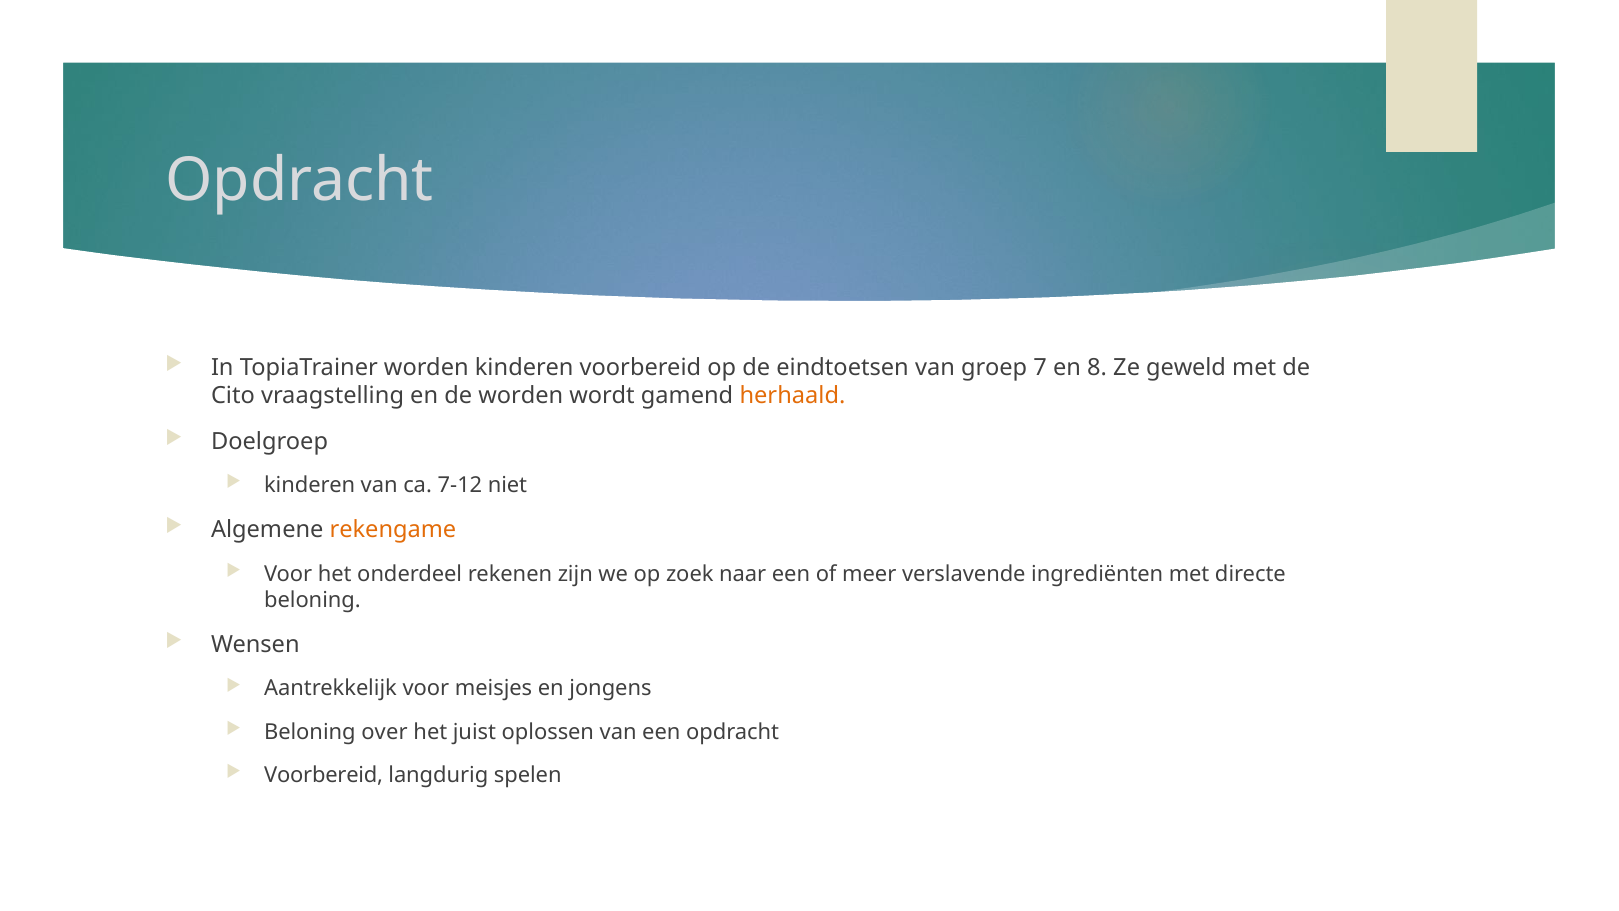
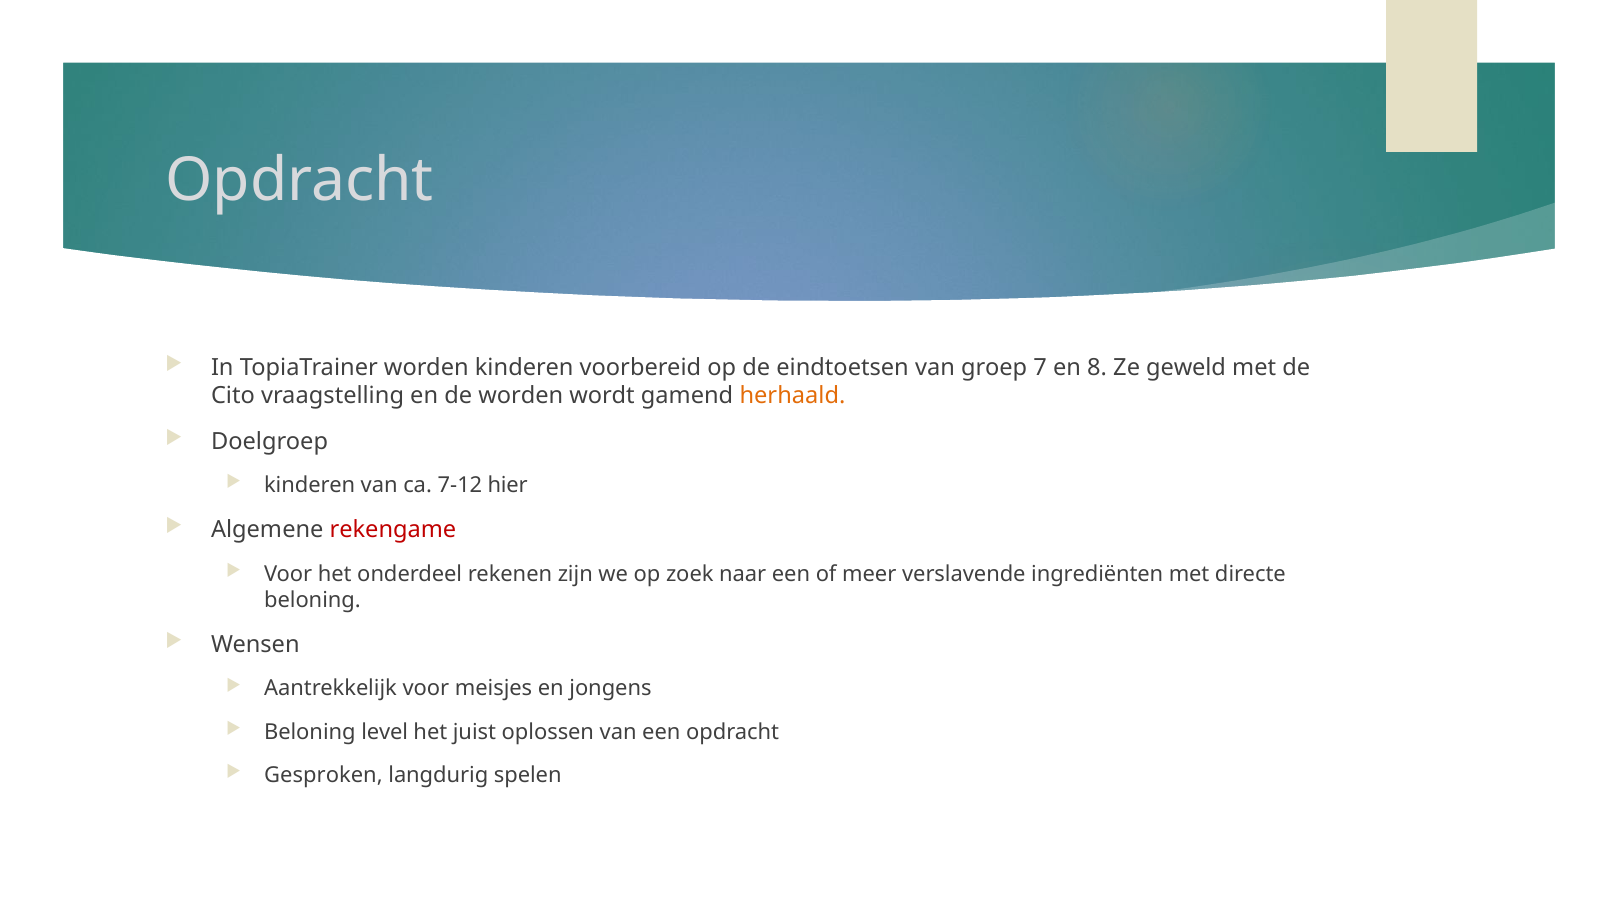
niet: niet -> hier
rekengame colour: orange -> red
over: over -> level
Voorbereid at (324, 775): Voorbereid -> Gesproken
